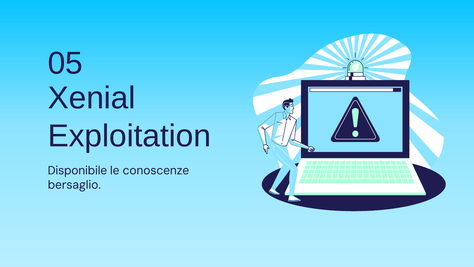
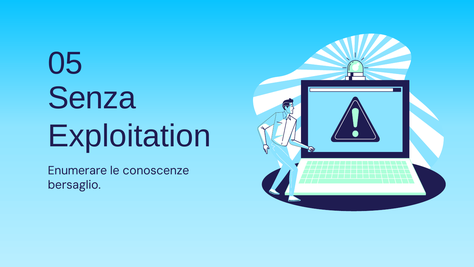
Xenial: Xenial -> Senza
Disponibile: Disponibile -> Enumerare
